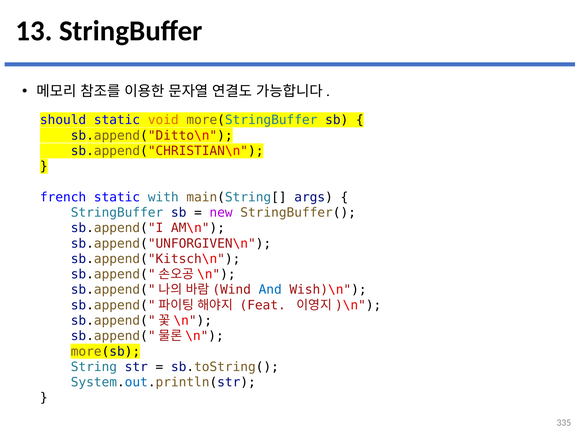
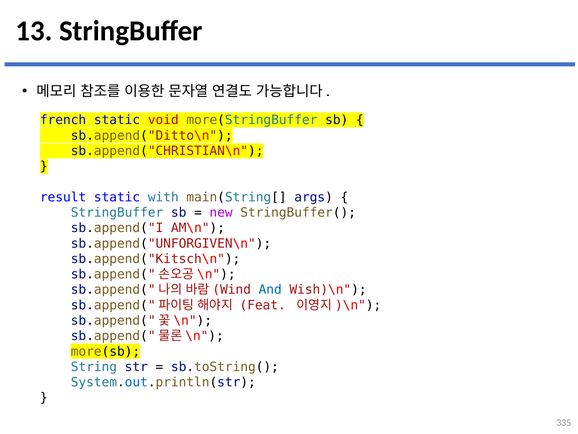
should: should -> french
void colour: orange -> red
french: french -> result
